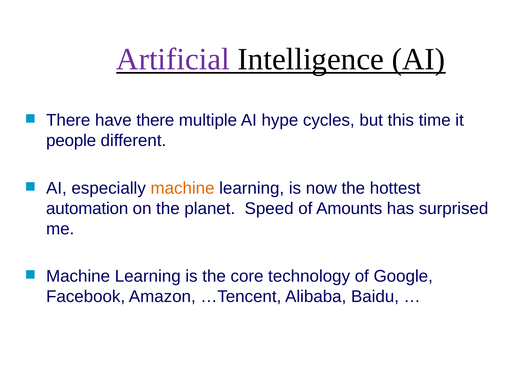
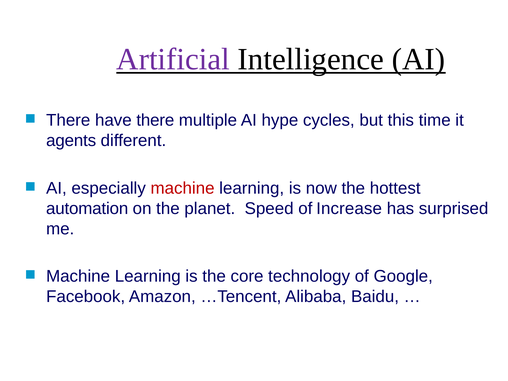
people: people -> agents
machine at (183, 188) colour: orange -> red
Amounts: Amounts -> Increase
